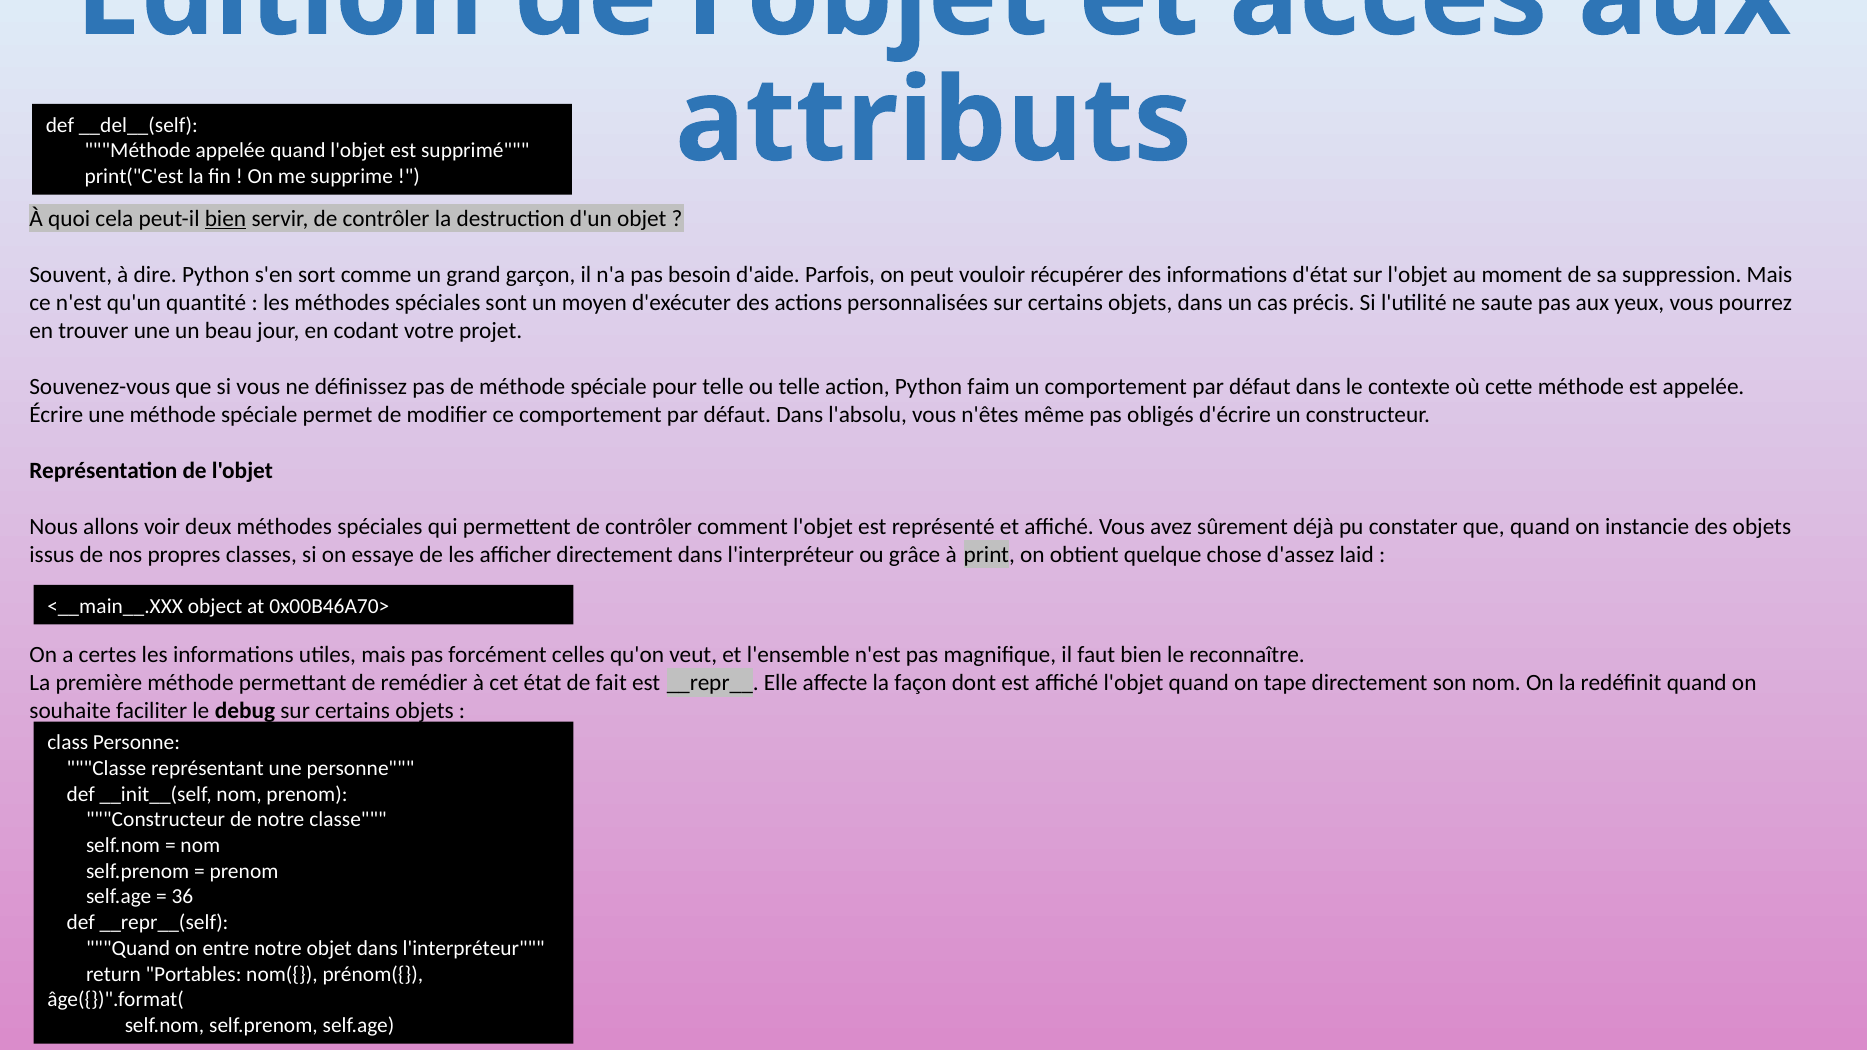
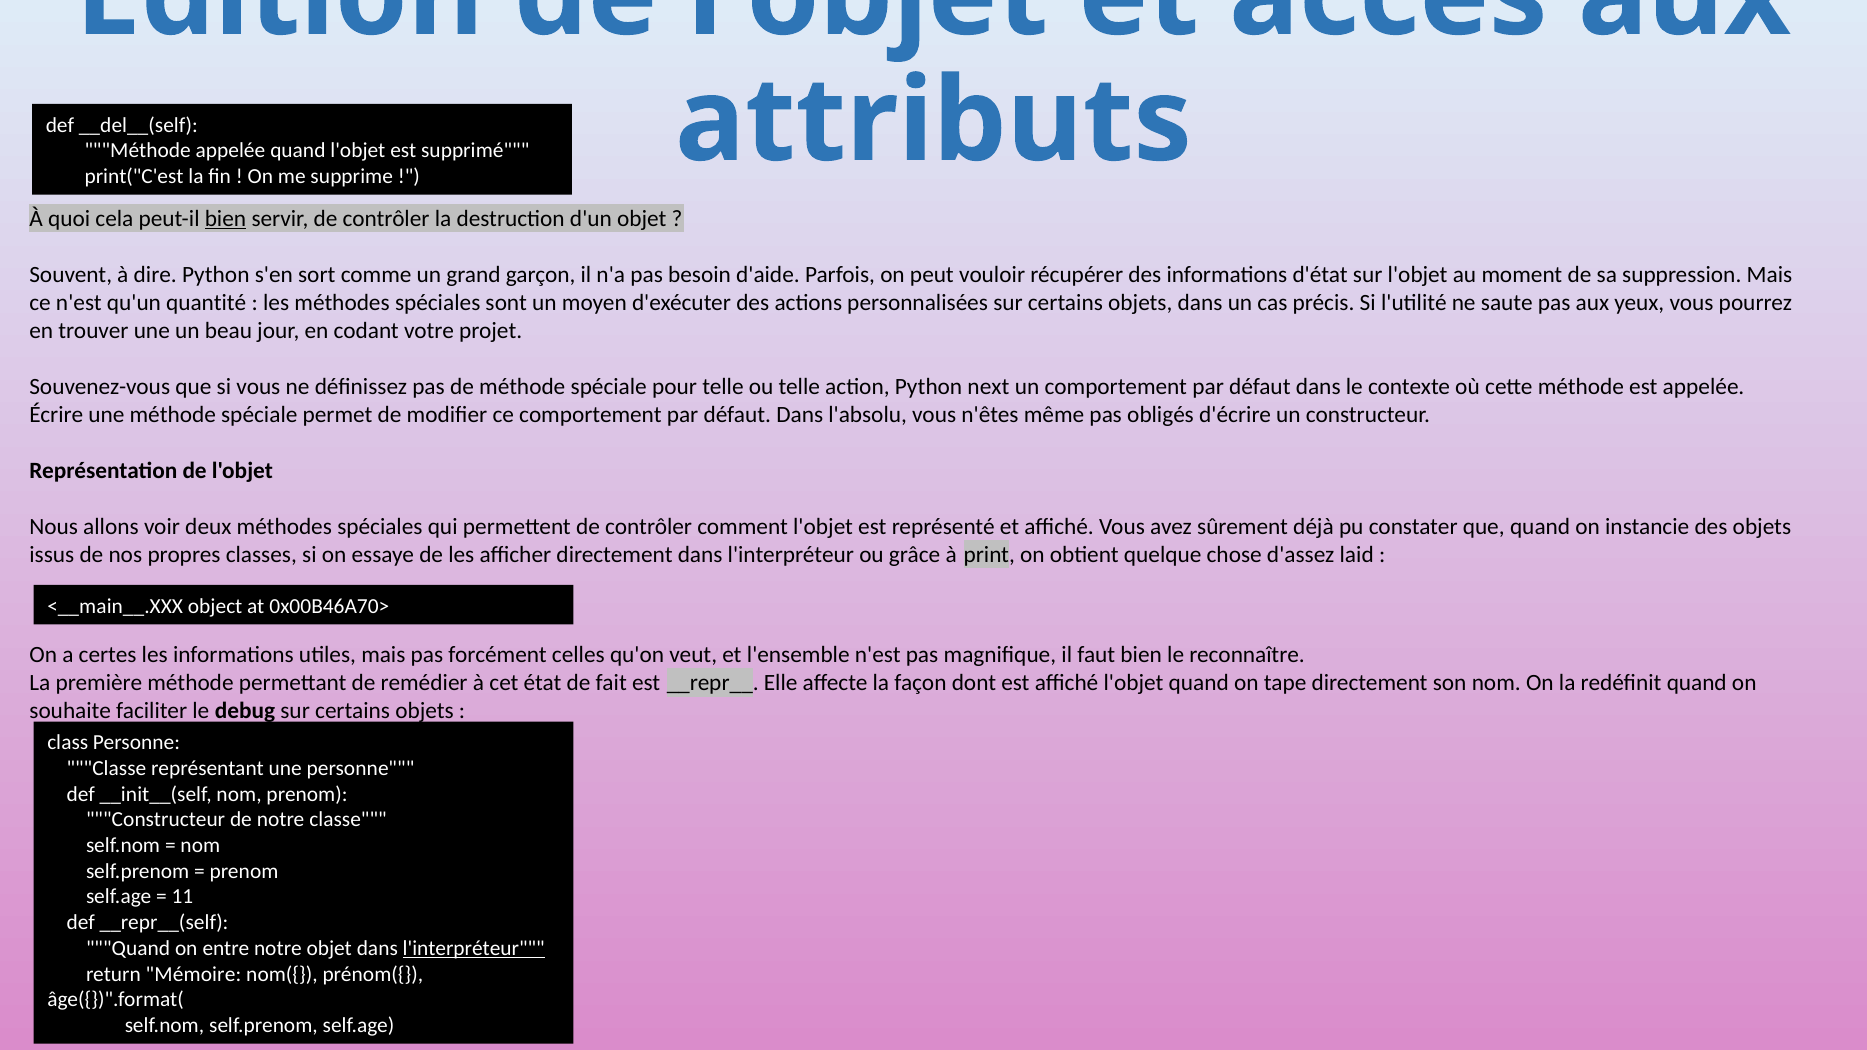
faim: faim -> next
36: 36 -> 11
l'interpréteur at (474, 948) underline: none -> present
Portables: Portables -> Mémoire
